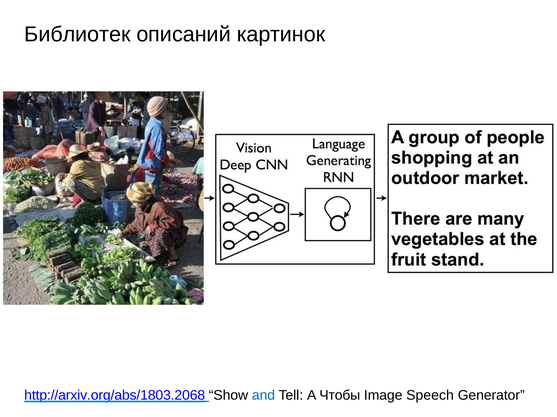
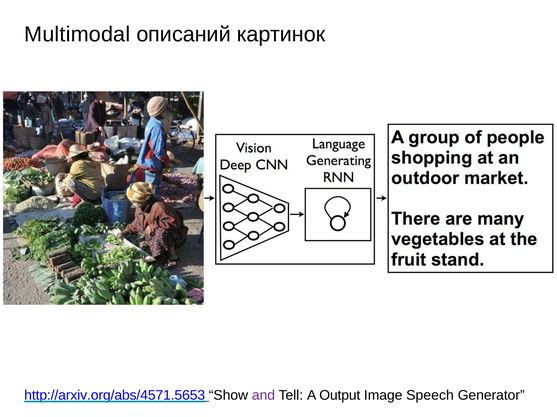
Библиотек: Библиотек -> Multimodal
http://arxiv.org/abs/1803.2068: http://arxiv.org/abs/1803.2068 -> http://arxiv.org/abs/4571.5653
and colour: blue -> purple
Чтобы: Чтобы -> Output
